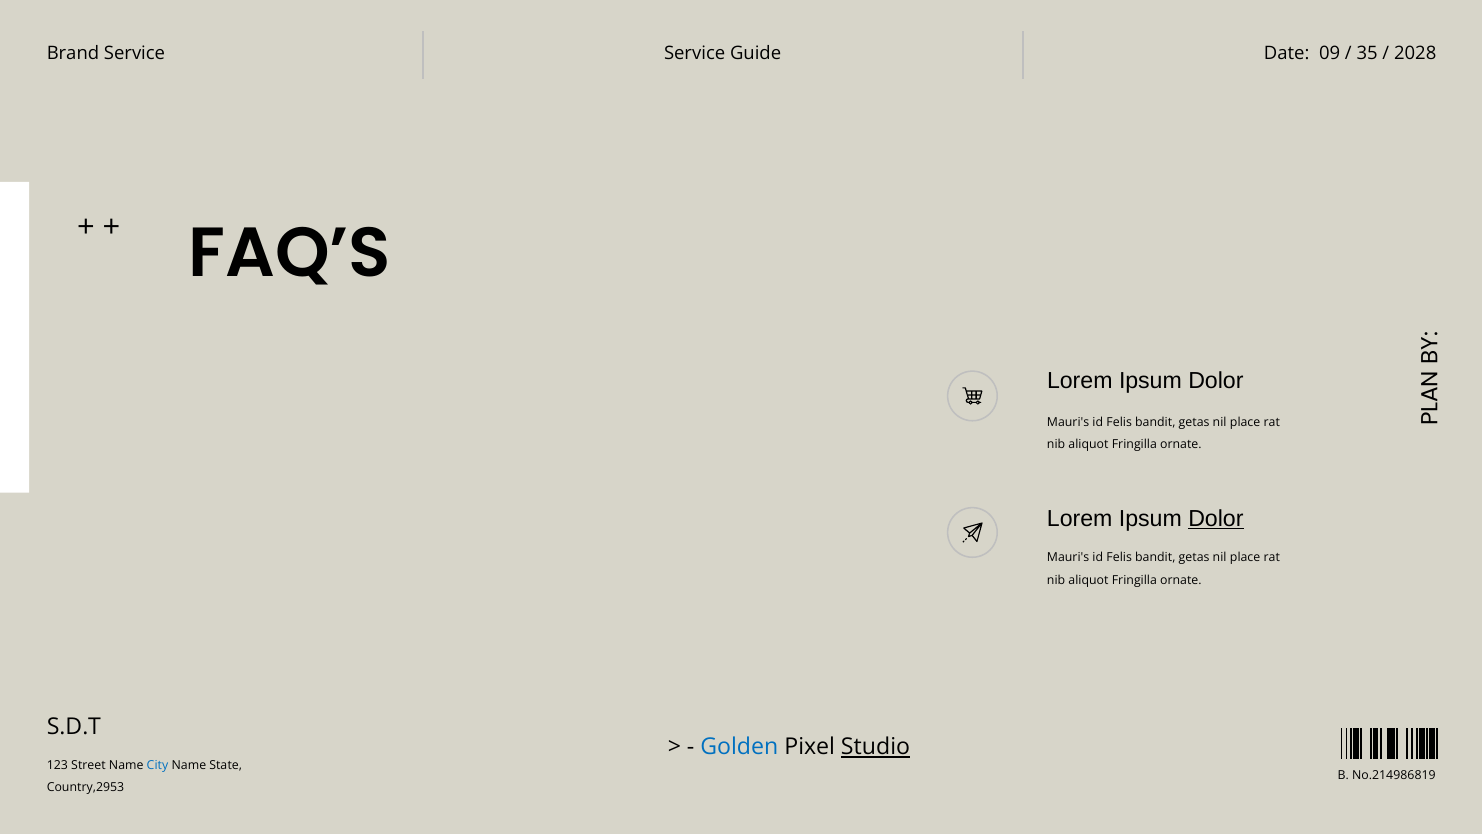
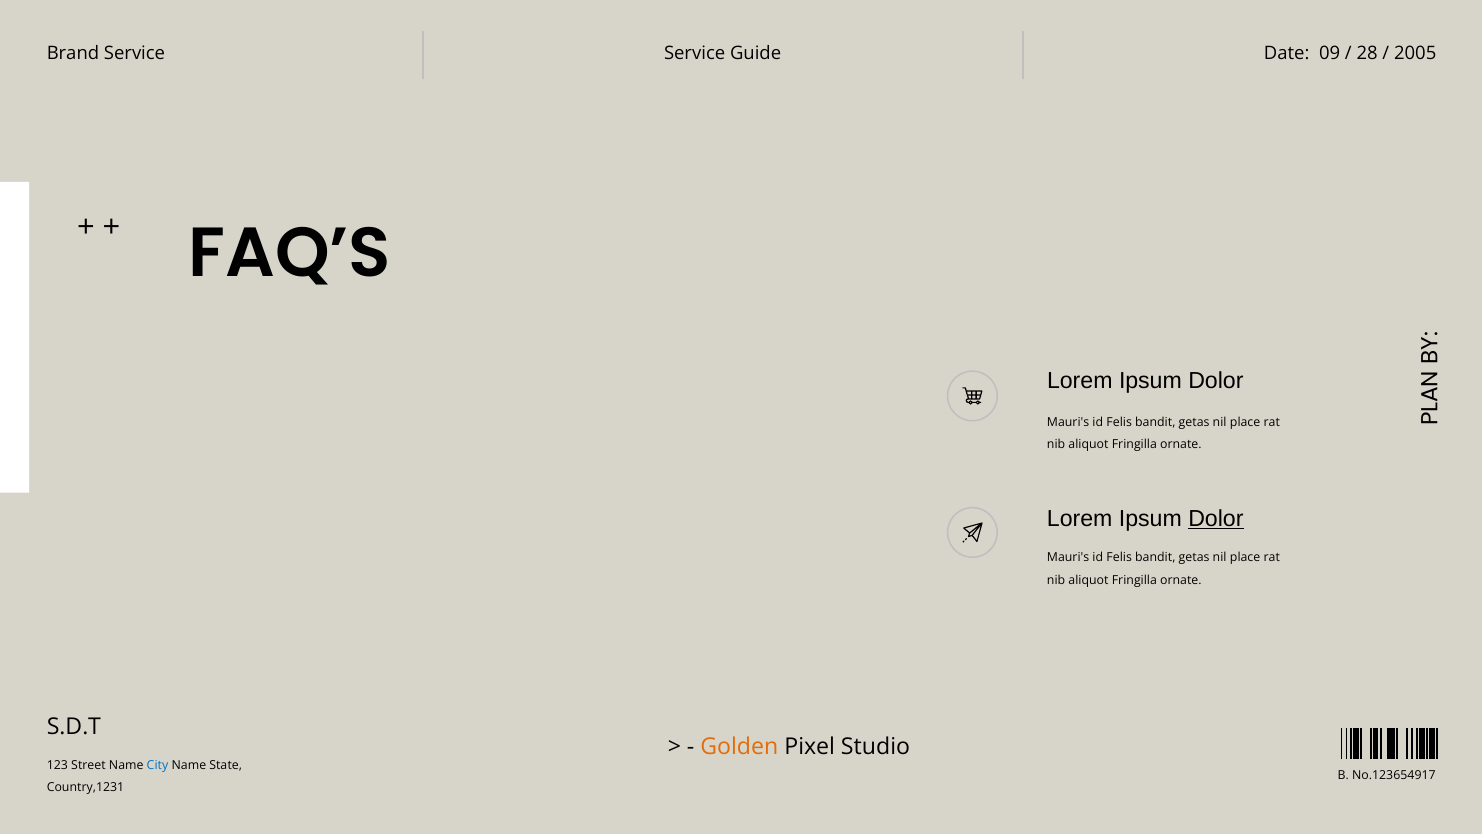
35: 35 -> 28
2028: 2028 -> 2005
Golden colour: blue -> orange
Studio underline: present -> none
No.214986819: No.214986819 -> No.123654917
Country,2953: Country,2953 -> Country,1231
